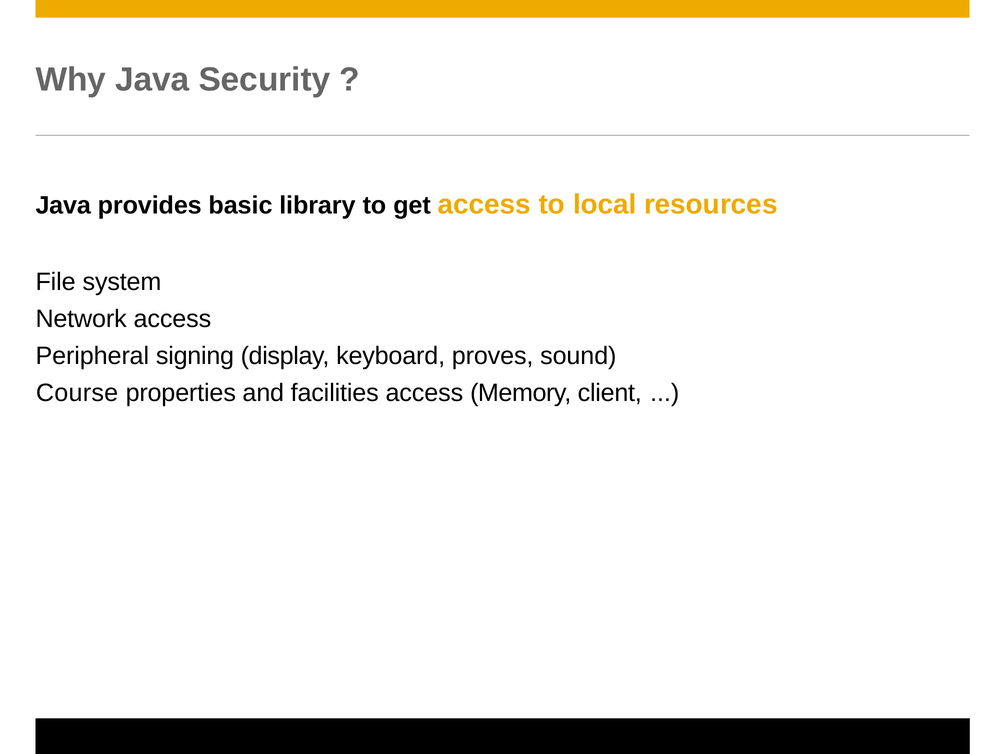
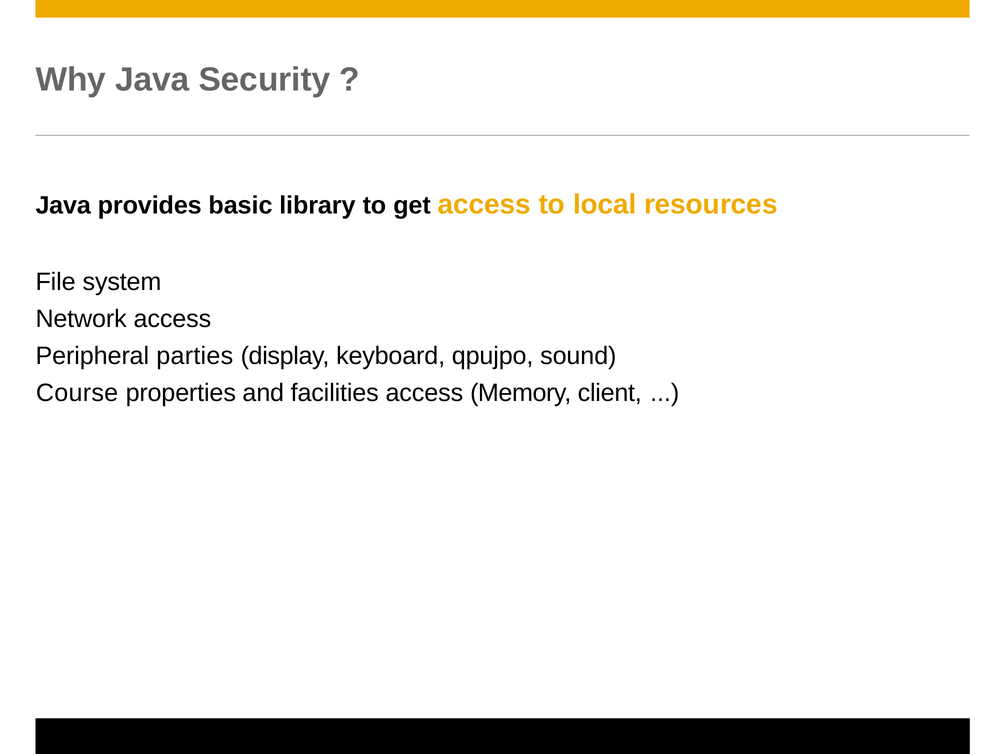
signing: signing -> parties
proves: proves -> qpujpo
